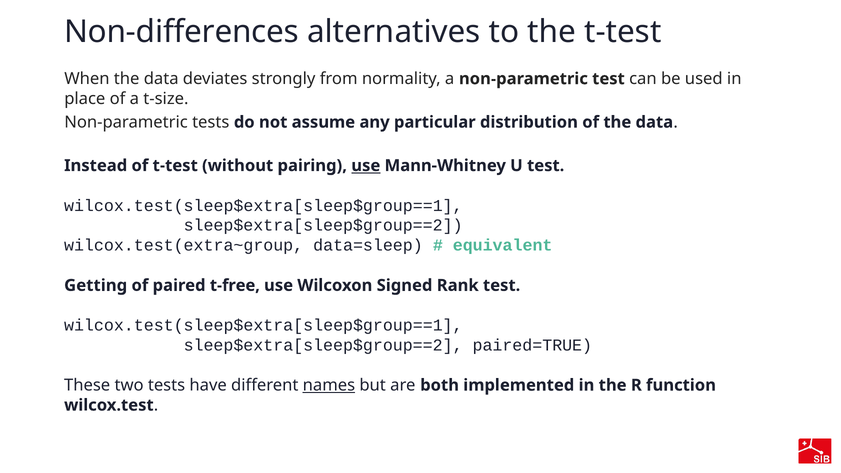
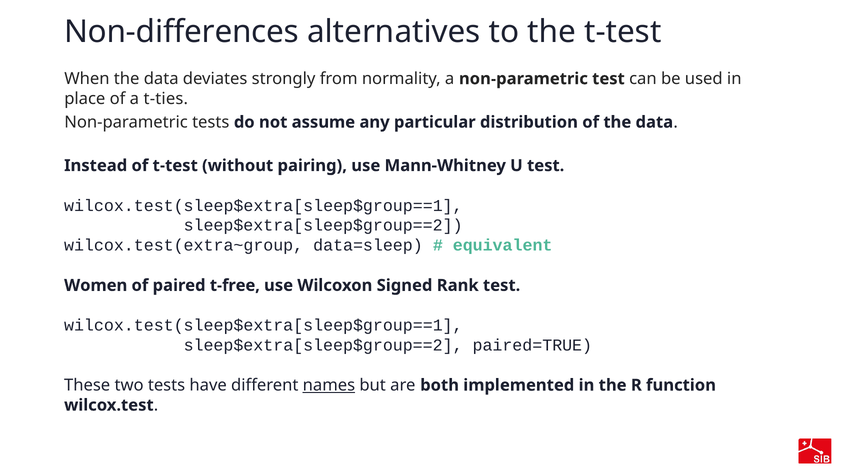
t-size: t-size -> t-ties
use at (366, 166) underline: present -> none
Getting: Getting -> Women
